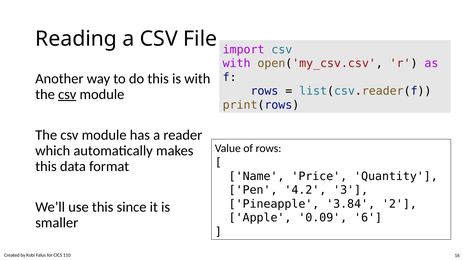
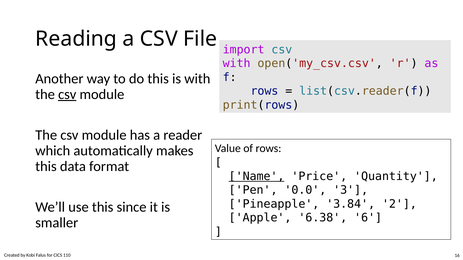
Name underline: none -> present
4.2: 4.2 -> 0.0
0.09: 0.09 -> 6.38
